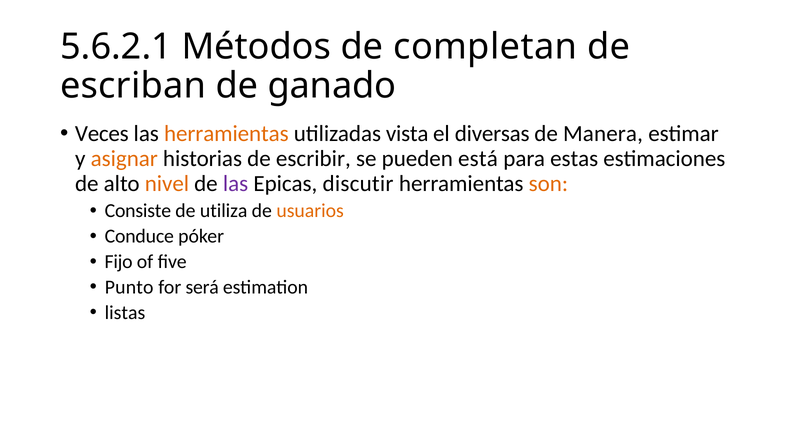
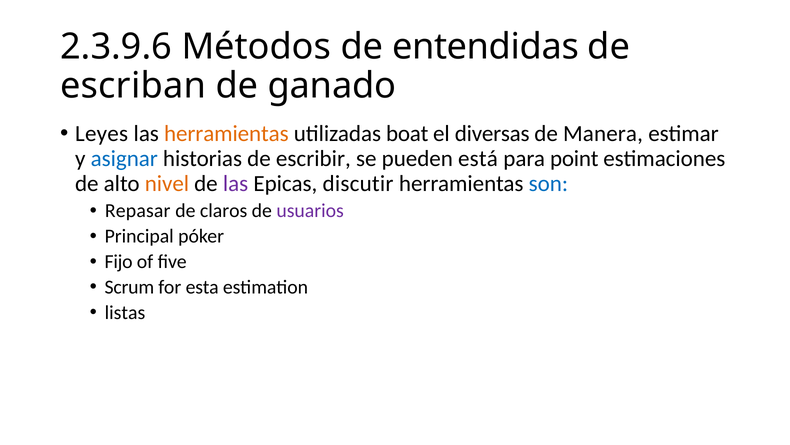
5.6.2.1: 5.6.2.1 -> 2.3.9.6
completan: completan -> entendidas
Veces: Veces -> Leyes
vista: vista -> boat
asignar colour: orange -> blue
estas: estas -> point
son colour: orange -> blue
Consiste: Consiste -> Repasar
utiliza: utiliza -> claros
usuarios colour: orange -> purple
Conduce: Conduce -> Principal
Punto: Punto -> Scrum
será: será -> esta
